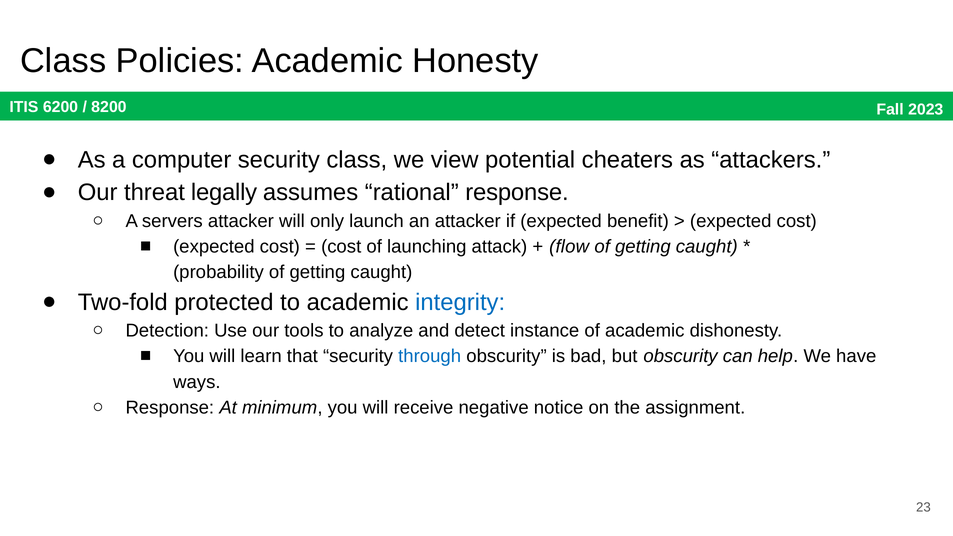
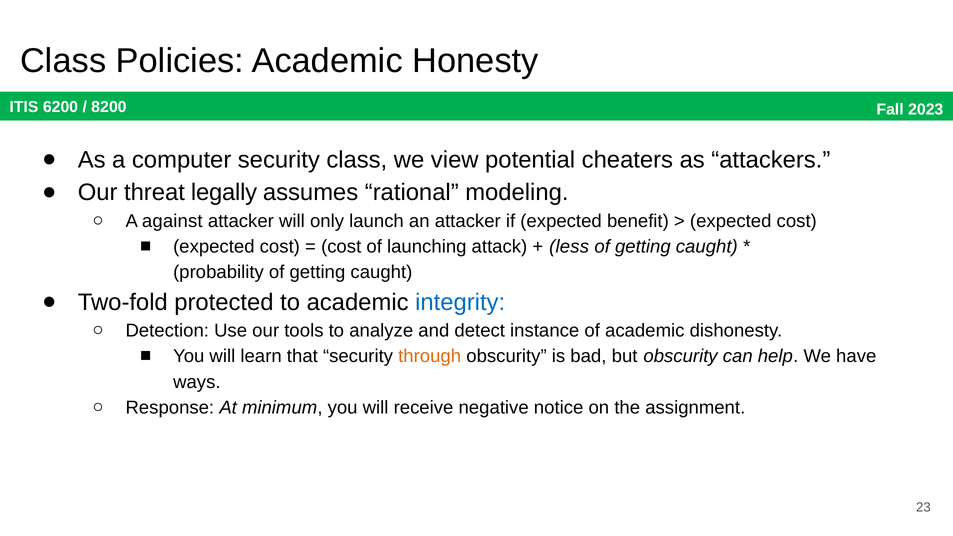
rational response: response -> modeling
servers: servers -> against
flow: flow -> less
through colour: blue -> orange
